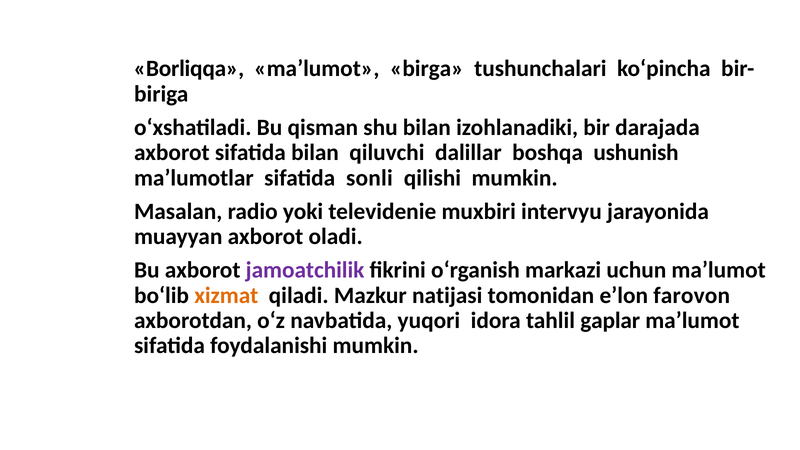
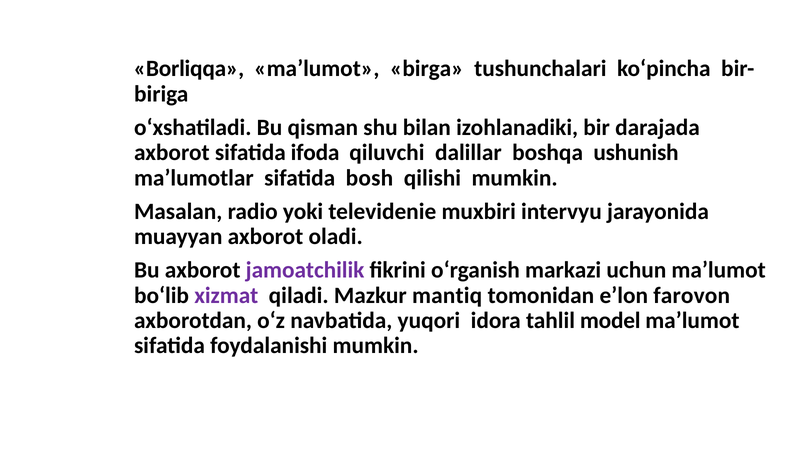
sifatida bilan: bilan -> ifoda
sonli: sonli -> bosh
xizmat colour: orange -> purple
natijasi: natijasi -> mantiq
gaplar: gaplar -> model
